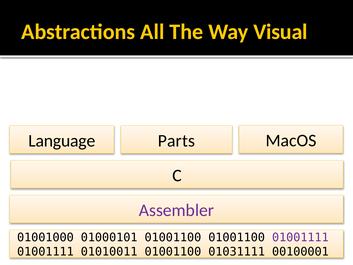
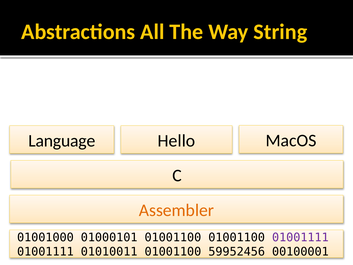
Visual: Visual -> String
Parts: Parts -> Hello
Assembler colour: purple -> orange
01031111: 01031111 -> 59952456
